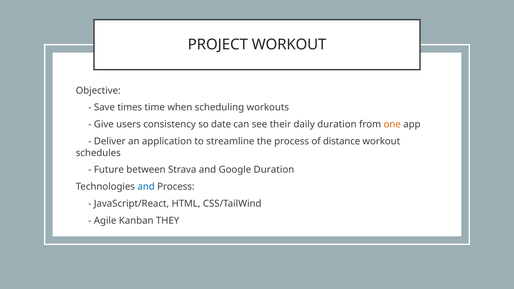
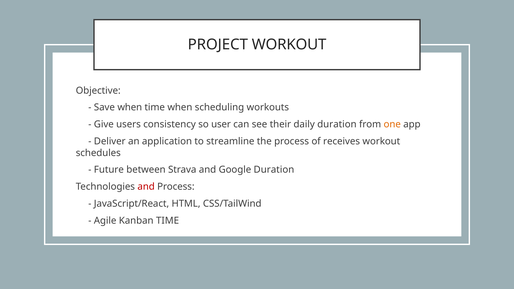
Save times: times -> when
date: date -> user
distance: distance -> receives
and at (146, 187) colour: blue -> red
Kanban THEY: THEY -> TIME
